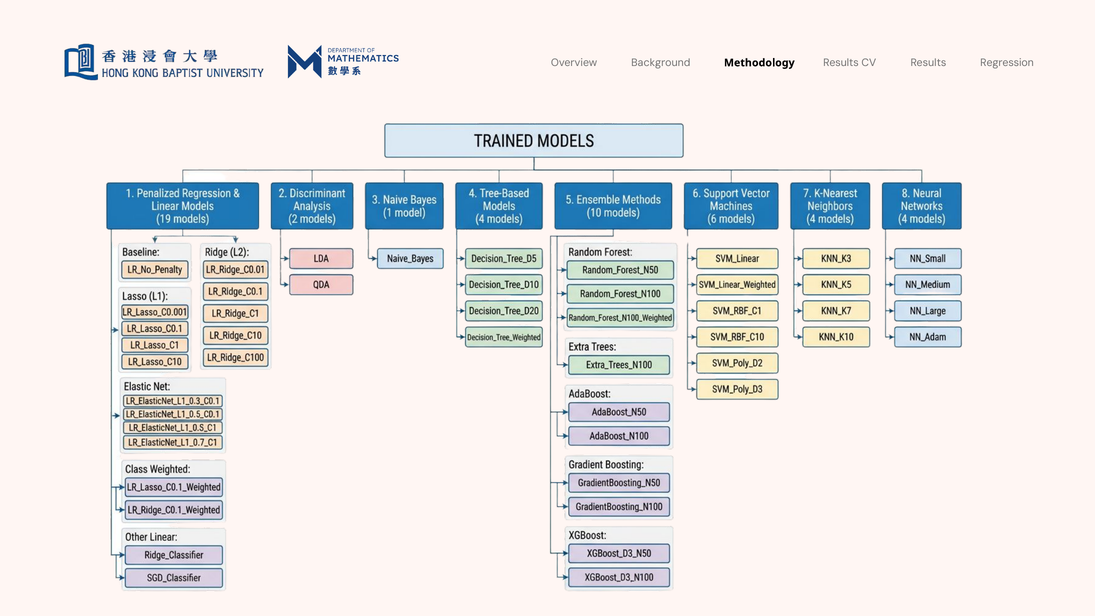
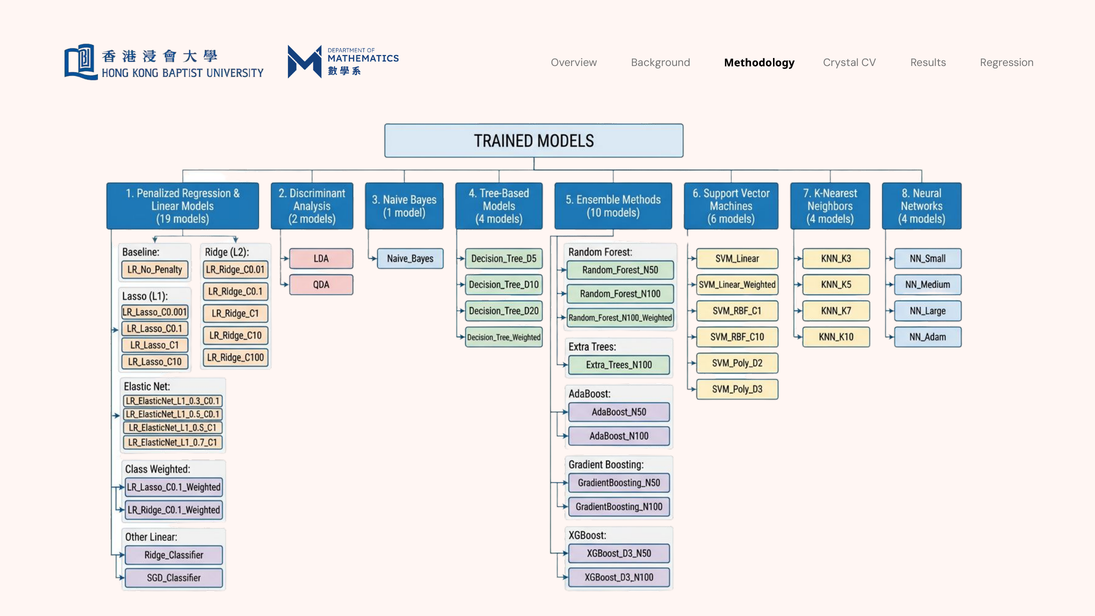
Background Results: Results -> Crystal
